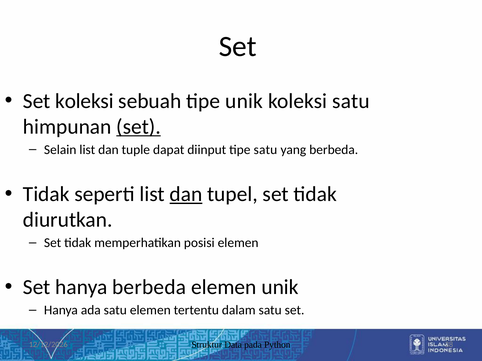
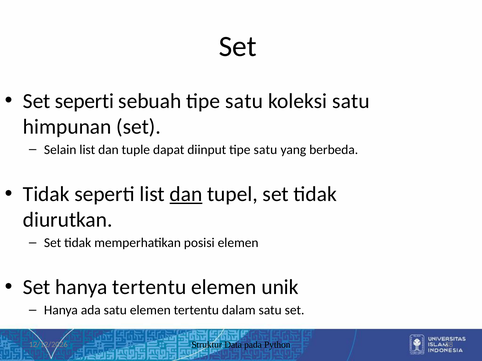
Set koleksi: koleksi -> seperti
sebuah tipe unik: unik -> satu
set at (139, 127) underline: present -> none
hanya berbeda: berbeda -> tertentu
